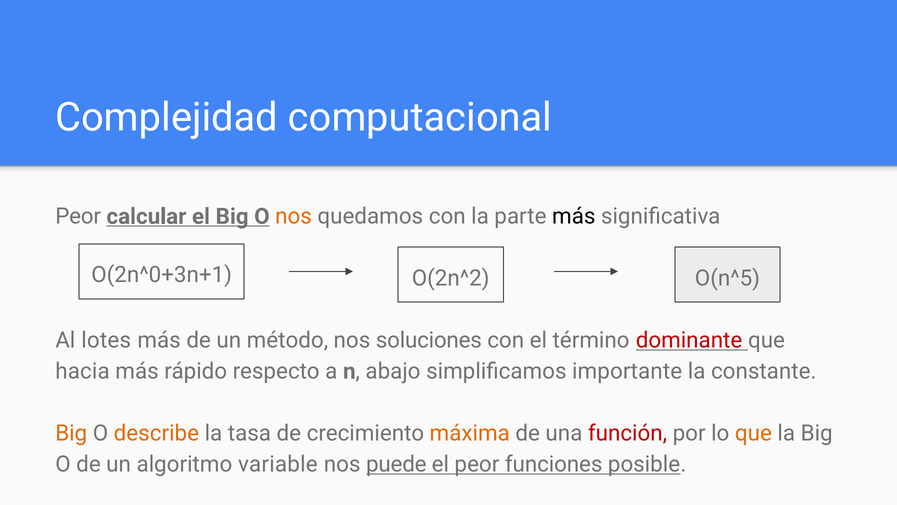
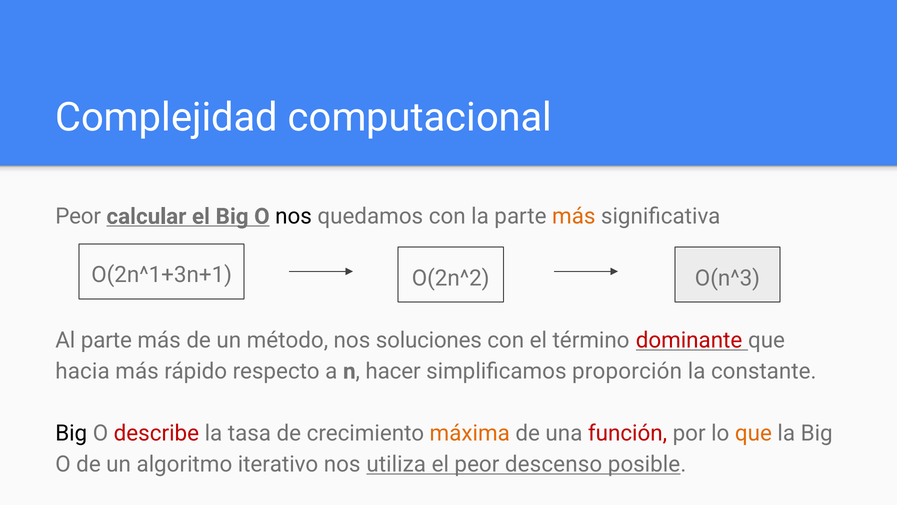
nos at (294, 216) colour: orange -> black
más at (574, 216) colour: black -> orange
O(2n^0+3n+1: O(2n^0+3n+1 -> O(2n^1+3n+1
O(n^5: O(n^5 -> O(n^3
Al lotes: lotes -> parte
abajo: abajo -> hacer
importante: importante -> proporción
Big at (71, 433) colour: orange -> black
describe colour: orange -> red
variable: variable -> iterativo
puede: puede -> utiliza
funciones: funciones -> descenso
